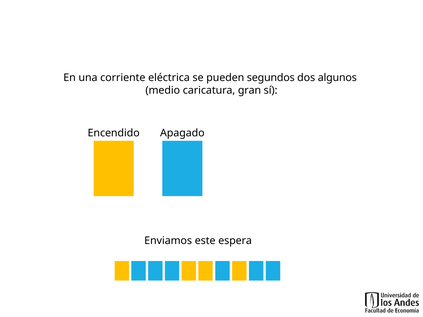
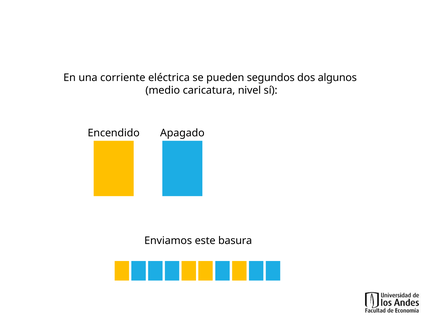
gran: gran -> nivel
espera: espera -> basura
